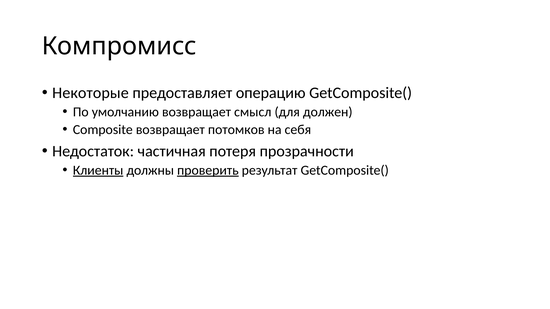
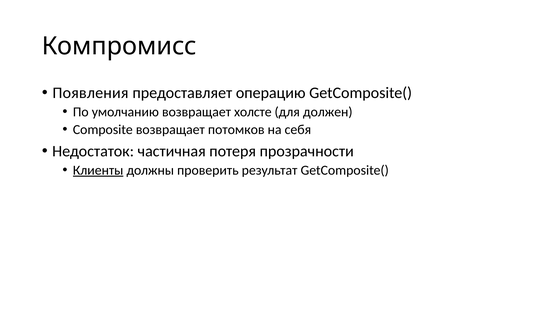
Некоторые: Некоторые -> Появления
смысл: смысл -> холсте
проверить underline: present -> none
